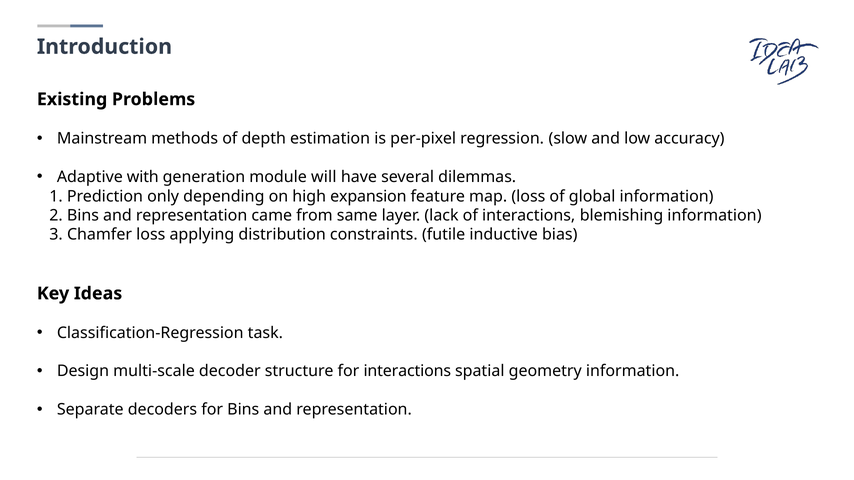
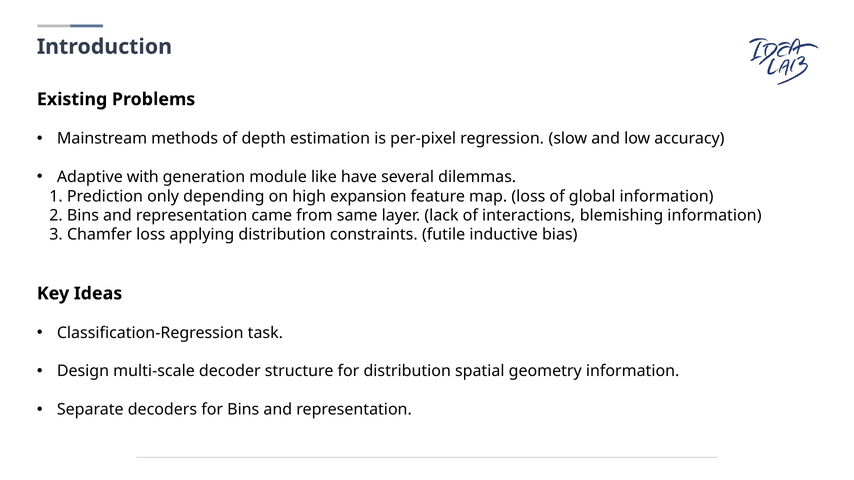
will: will -> like
for interactions: interactions -> distribution
